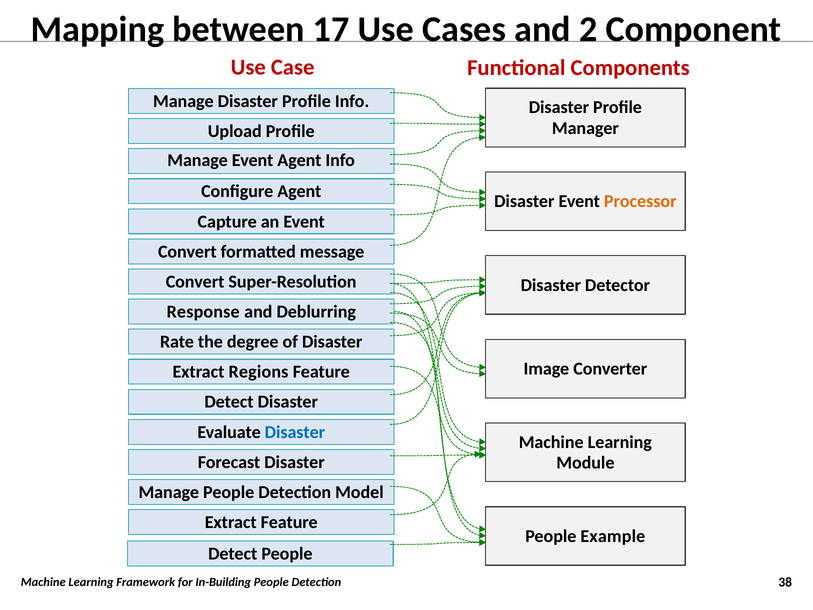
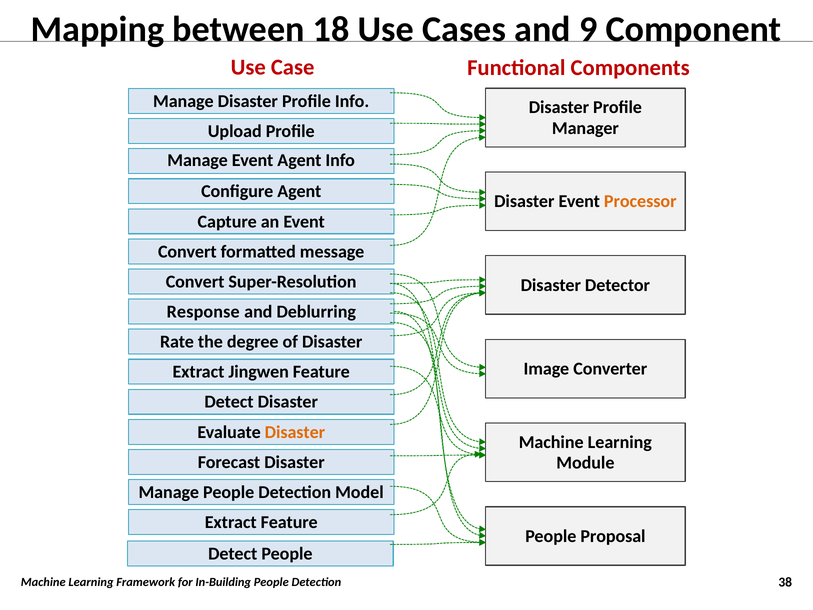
17: 17 -> 18
2: 2 -> 9
Regions: Regions -> Jingwen
Disaster at (295, 432) colour: blue -> orange
Example: Example -> Proposal
